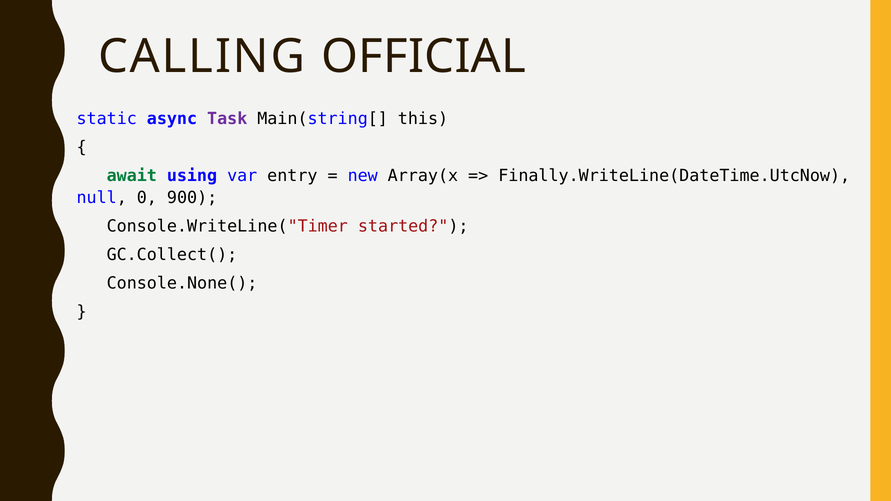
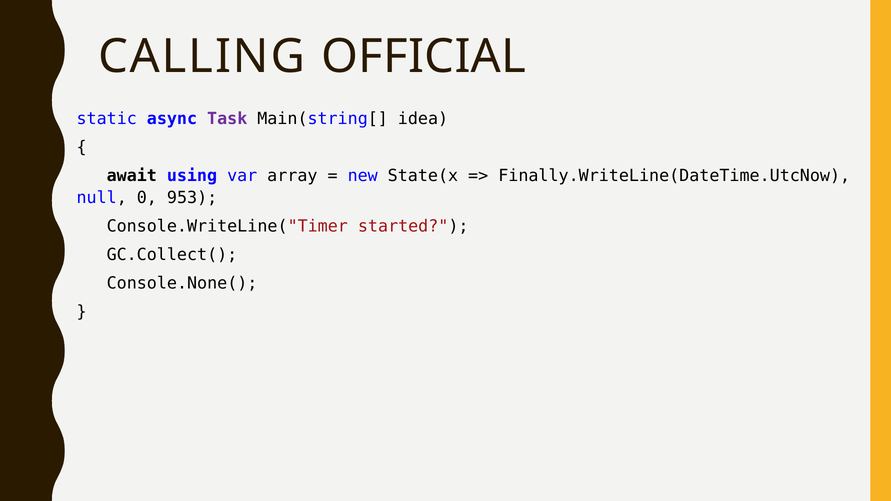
this: this -> idea
await colour: green -> black
entry: entry -> array
Array(x: Array(x -> State(x
900: 900 -> 953
